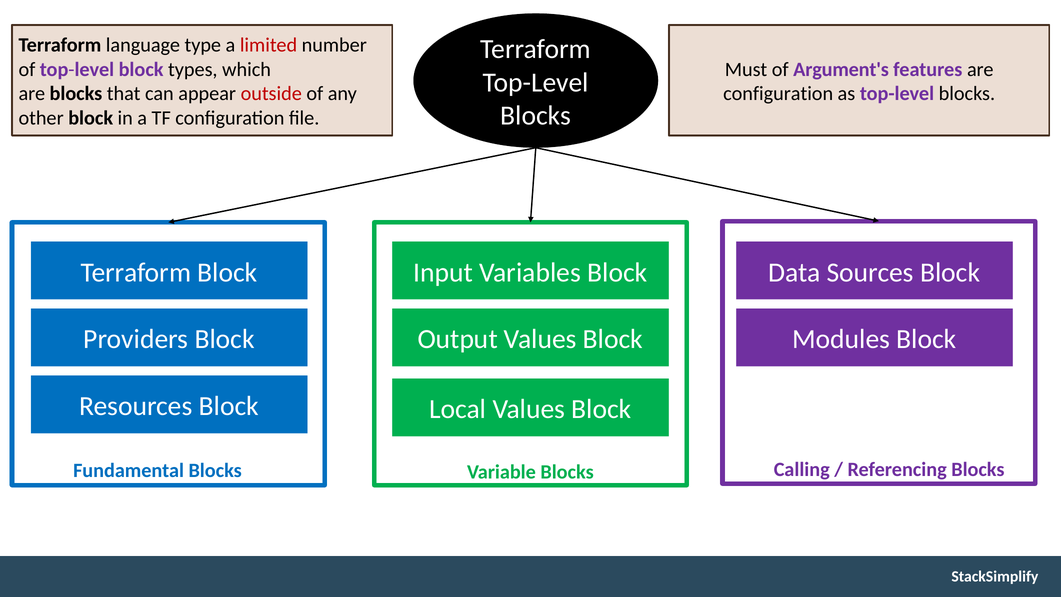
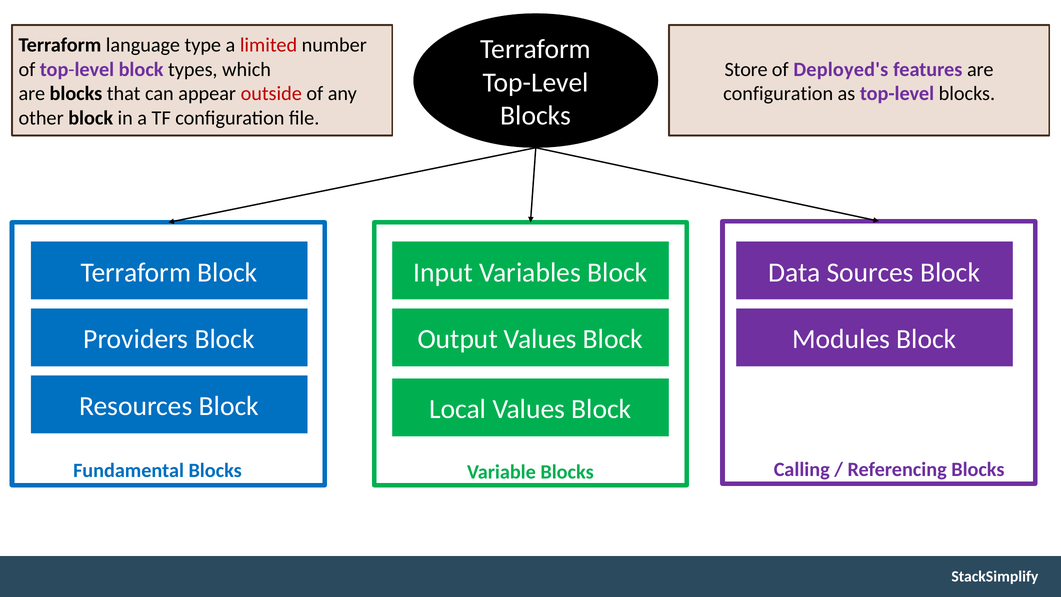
Must: Must -> Store
Argument's: Argument's -> Deployed's
